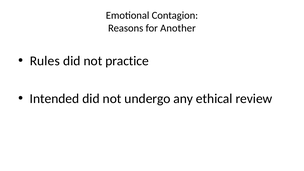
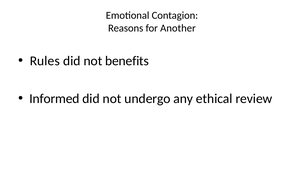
practice: practice -> benefits
Intended: Intended -> Informed
